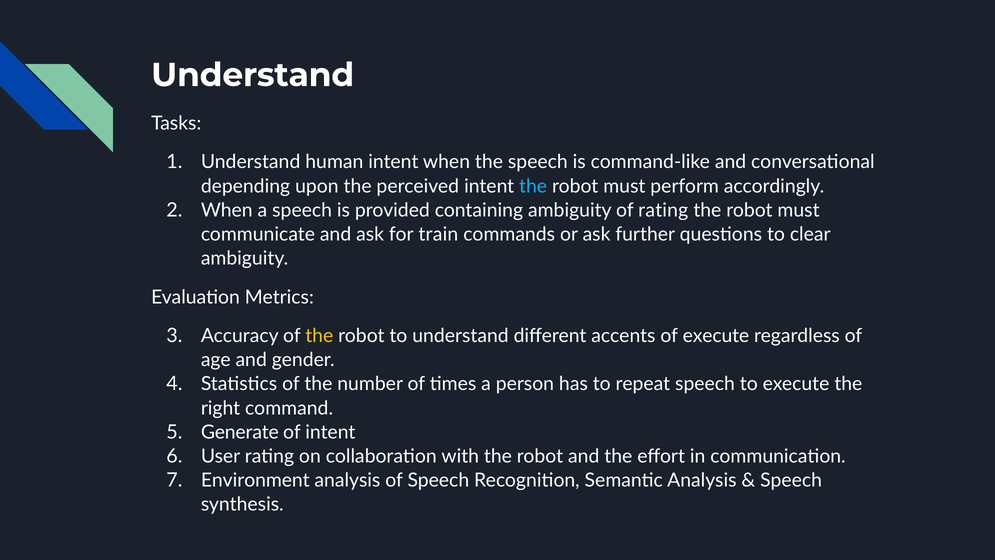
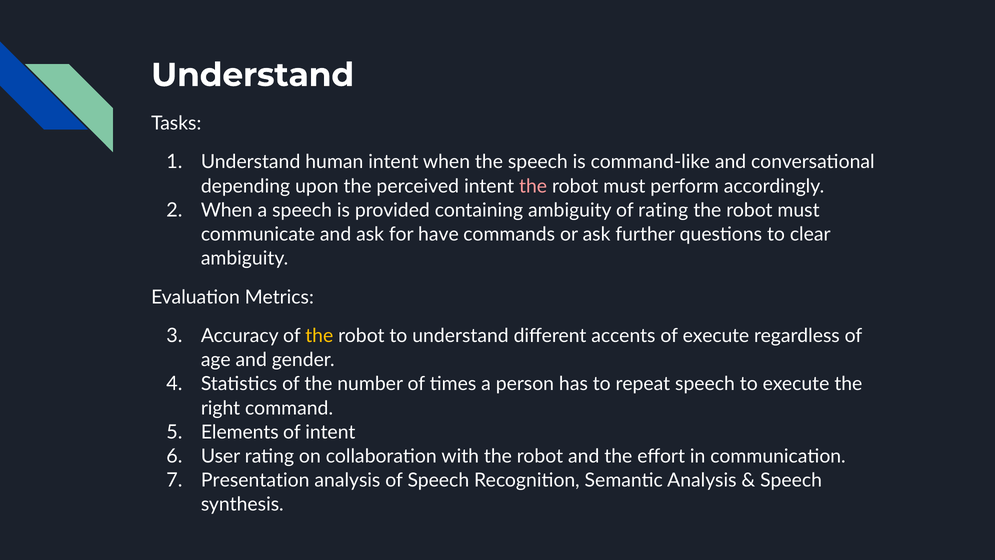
the at (533, 186) colour: light blue -> pink
train: train -> have
Generate: Generate -> Elements
Environment: Environment -> Presentation
